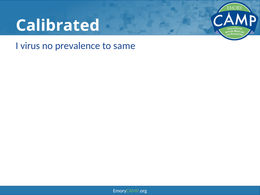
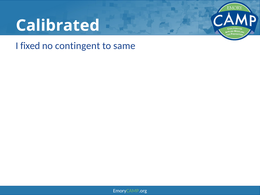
virus: virus -> fixed
prevalence: prevalence -> contingent
